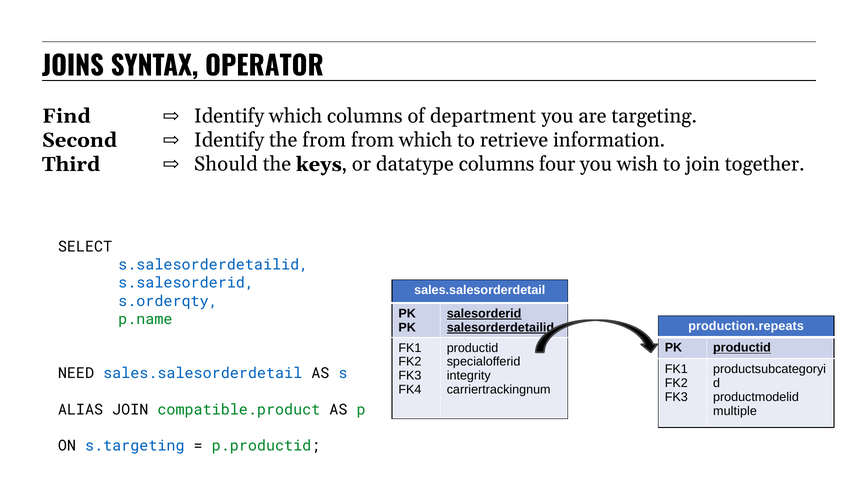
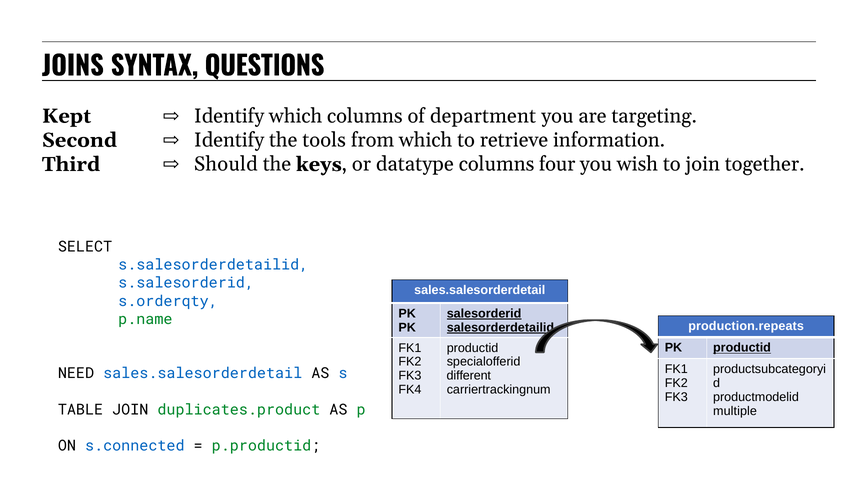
OPERATOR: OPERATOR -> QUESTIONS
Find: Find -> Kept
the from: from -> tools
integrity: integrity -> different
ALIAS: ALIAS -> TABLE
compatible.product: compatible.product -> duplicates.product
s.targeting: s.targeting -> s.connected
